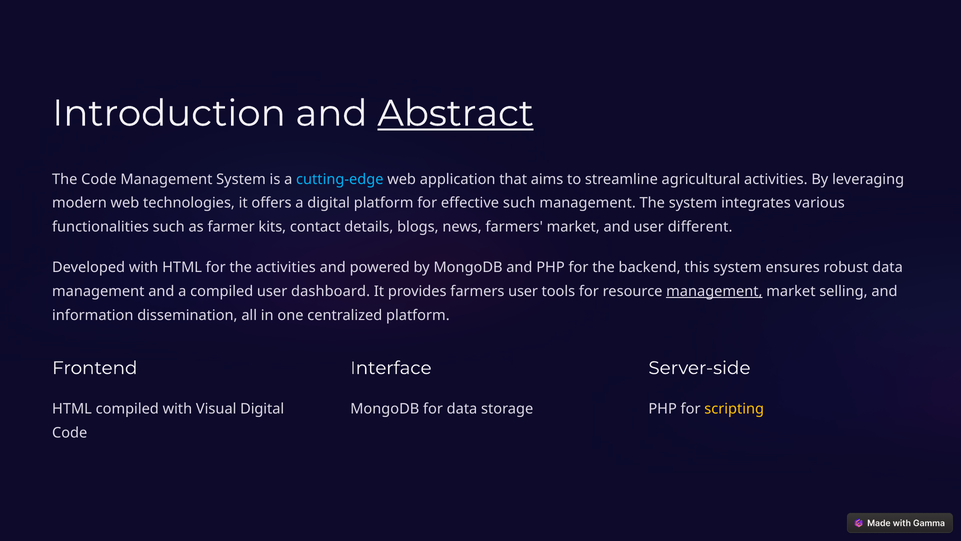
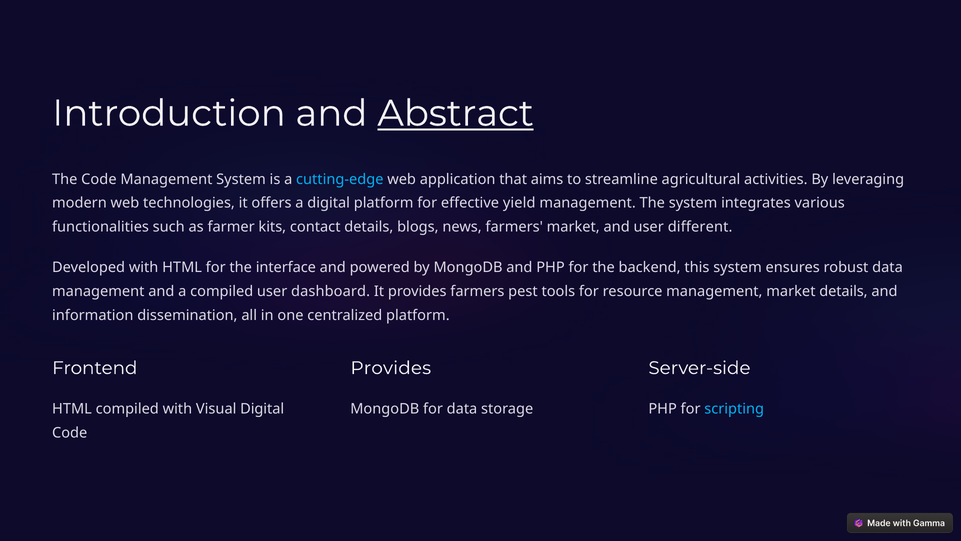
effective such: such -> yield
the activities: activities -> interface
farmers user: user -> pest
management at (714, 291) underline: present -> none
market selling: selling -> details
Interface at (391, 368): Interface -> Provides
scripting colour: yellow -> light blue
